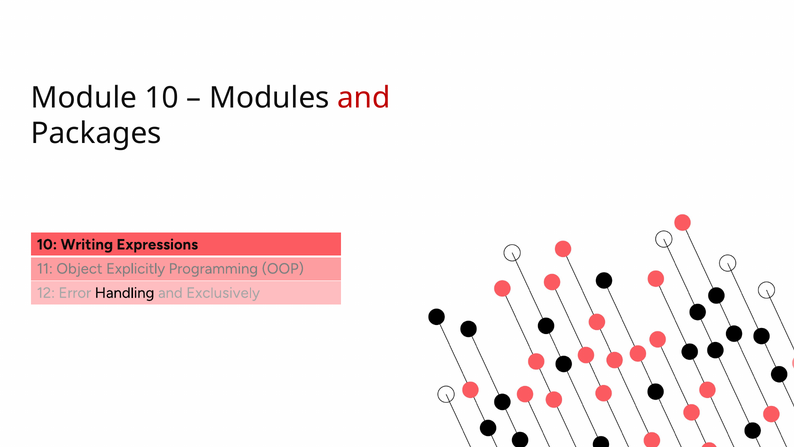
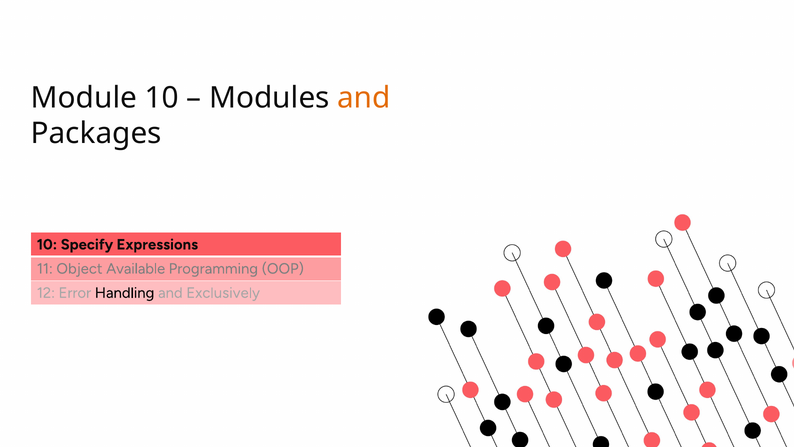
and at (364, 98) colour: red -> orange
Writing: Writing -> Specify
Explicitly: Explicitly -> Available
